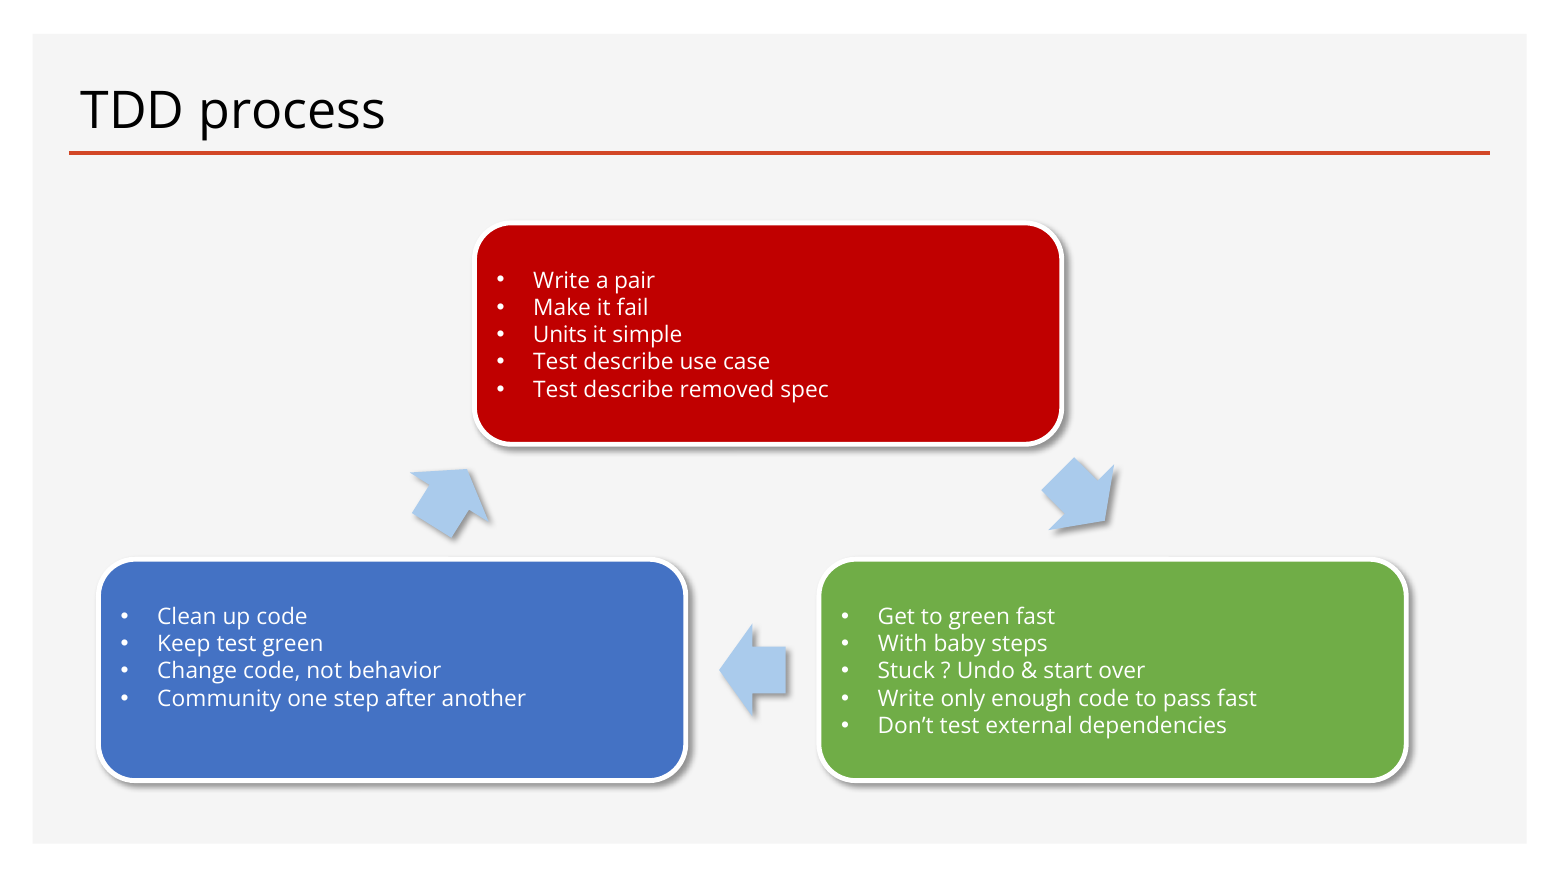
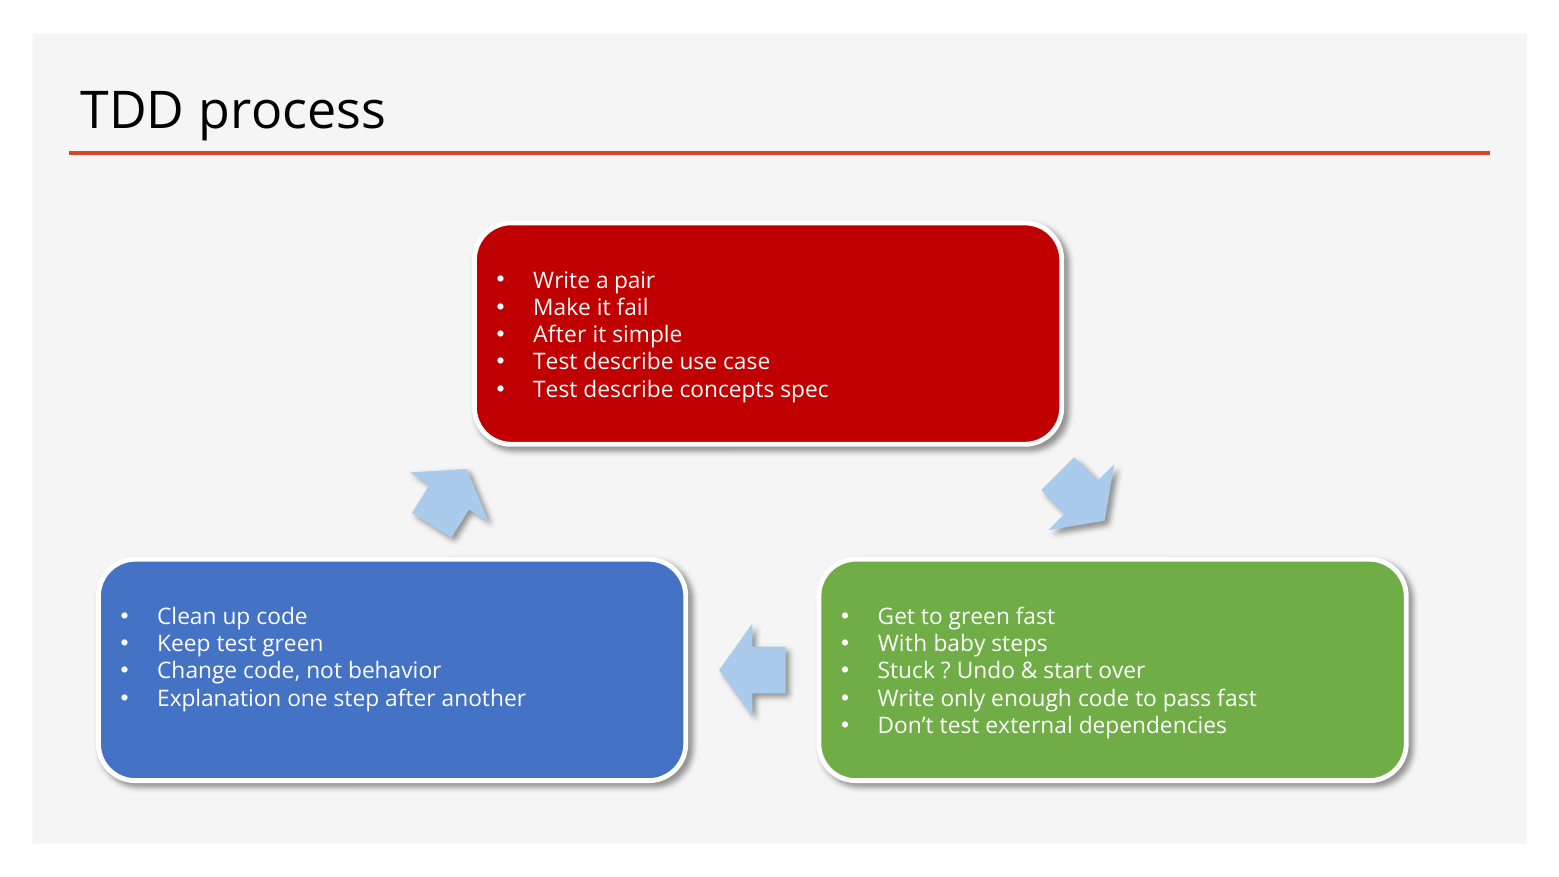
Units at (560, 335): Units -> After
removed: removed -> concepts
Community: Community -> Explanation
